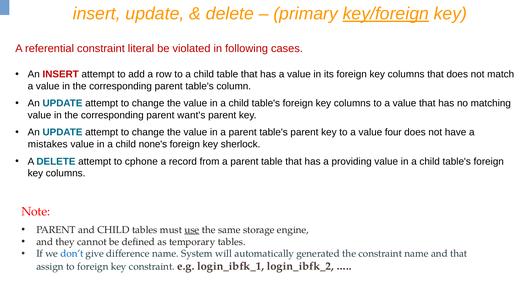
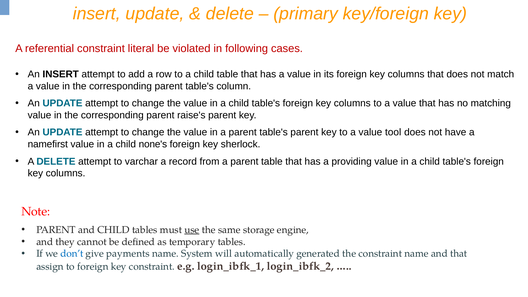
key/foreign underline: present -> none
INSERT at (61, 74) colour: red -> black
want's: want's -> raise's
four: four -> tool
mistakes: mistakes -> namefirst
cphone: cphone -> varchar
difference: difference -> payments
